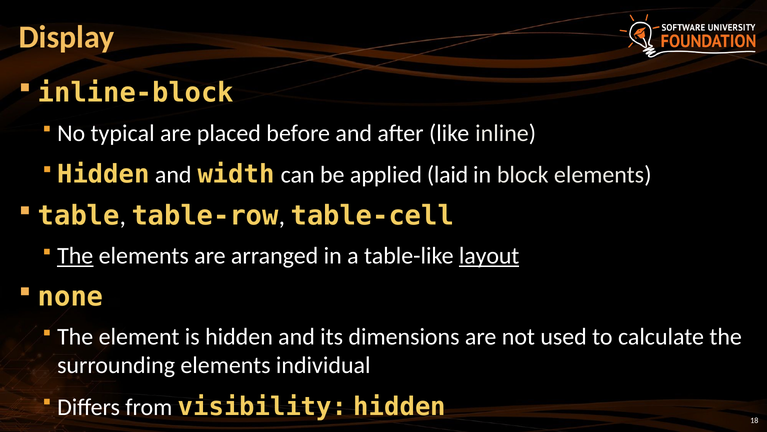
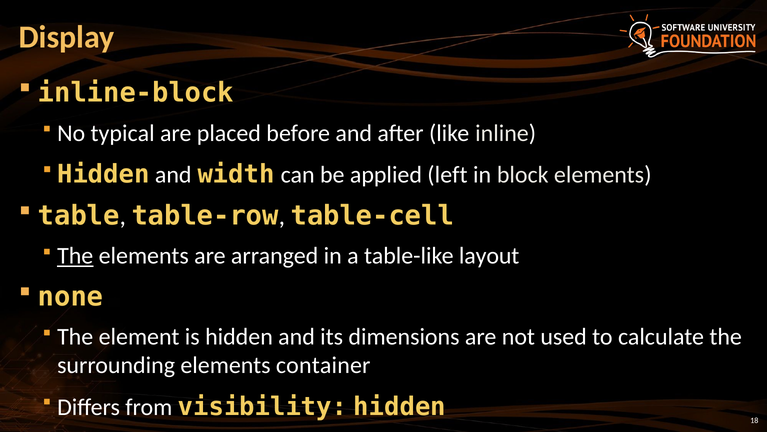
laid: laid -> left
layout underline: present -> none
individual: individual -> container
